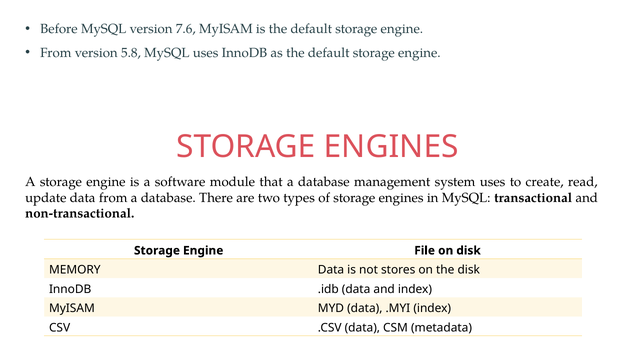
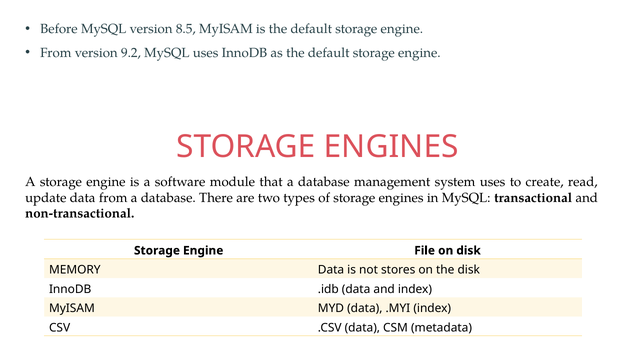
7.6: 7.6 -> 8.5
5.8: 5.8 -> 9.2
